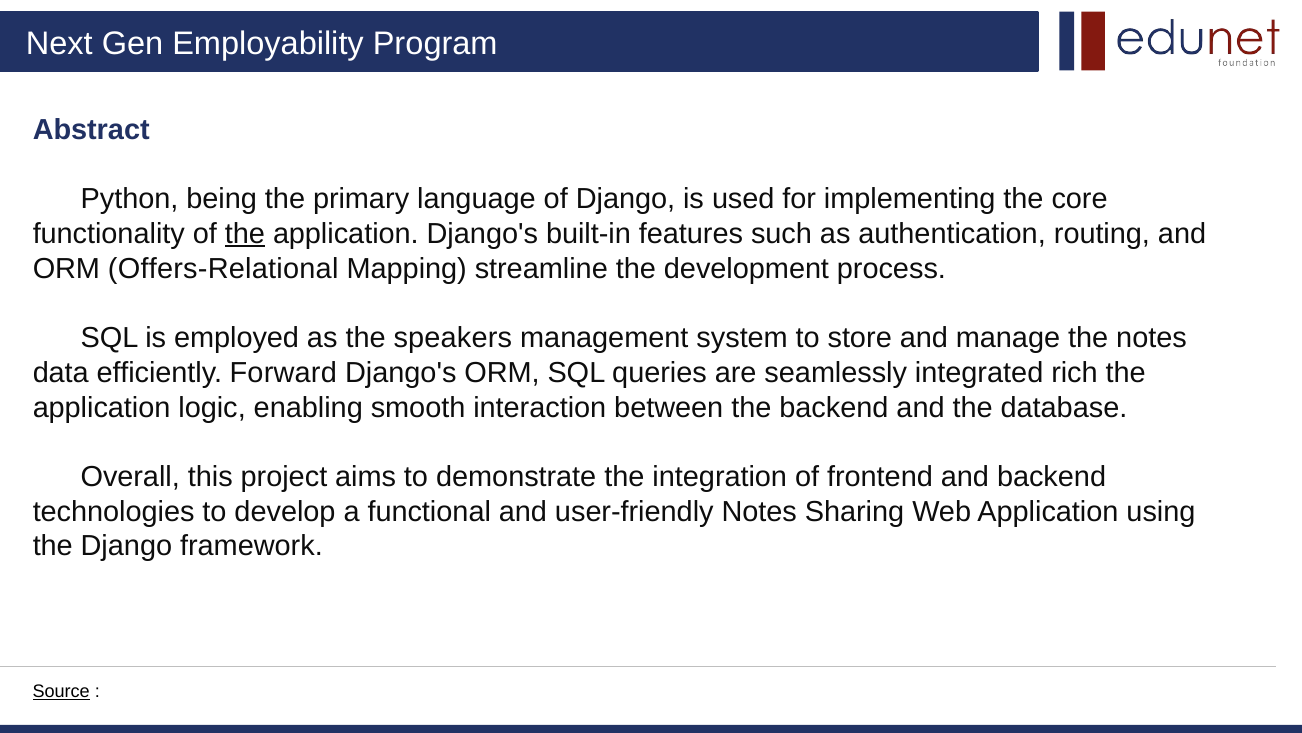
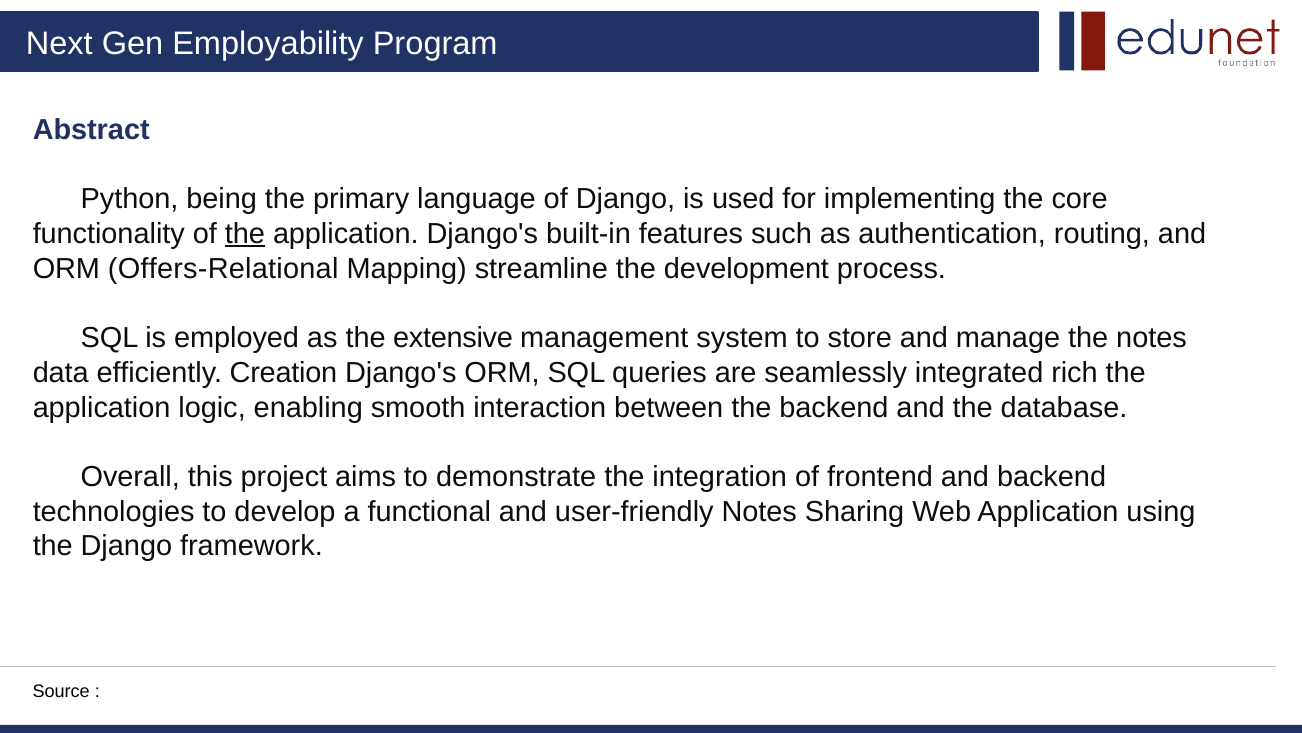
speakers: speakers -> extensive
Forward: Forward -> Creation
Source underline: present -> none
